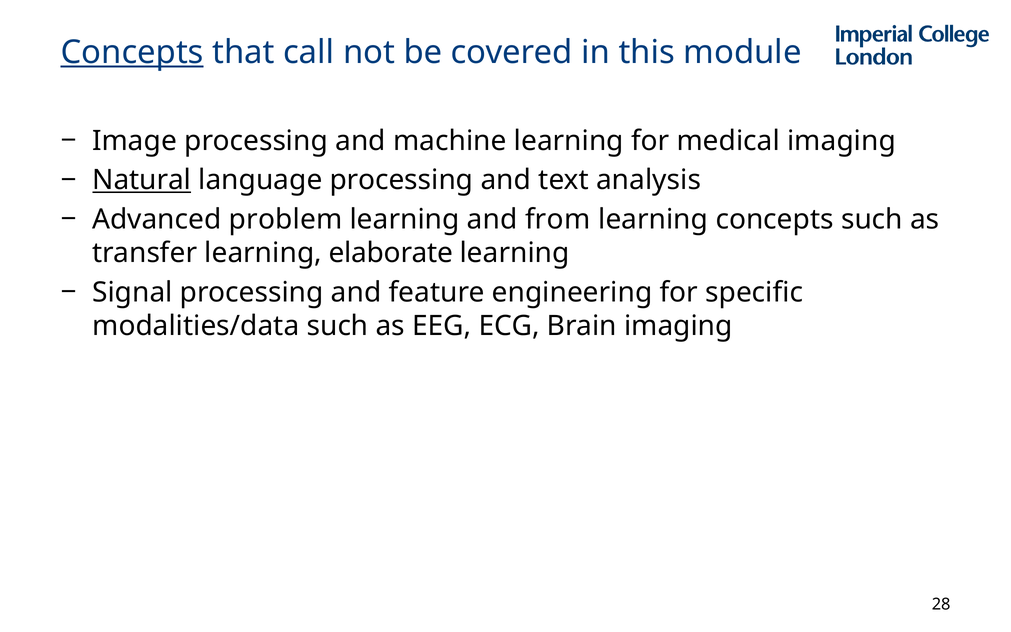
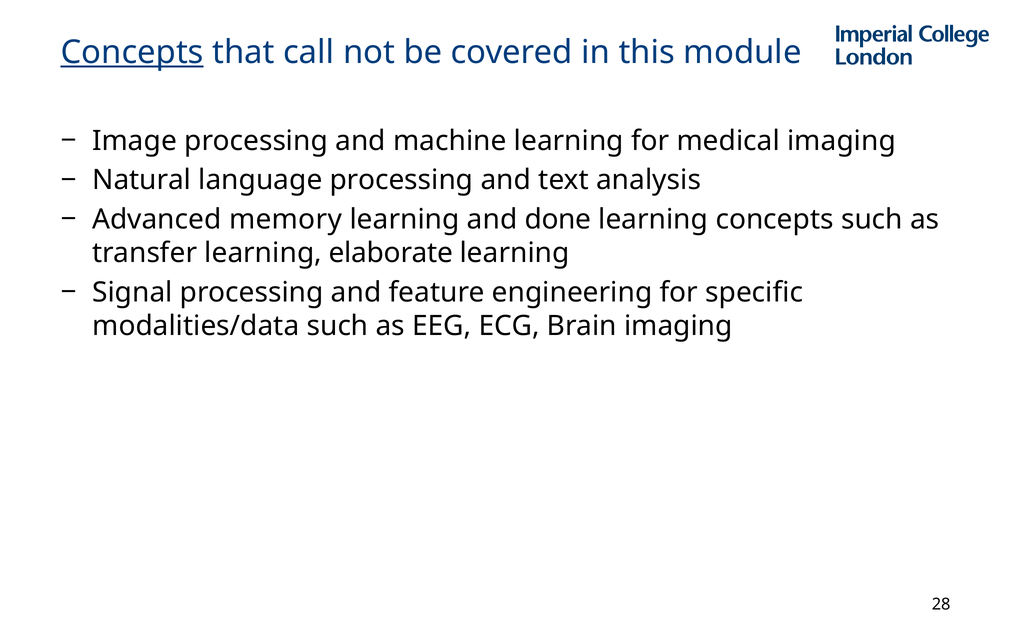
Natural underline: present -> none
problem: problem -> memory
from: from -> done
